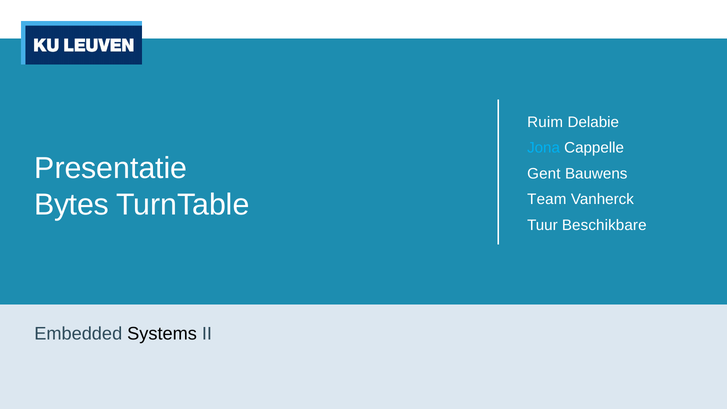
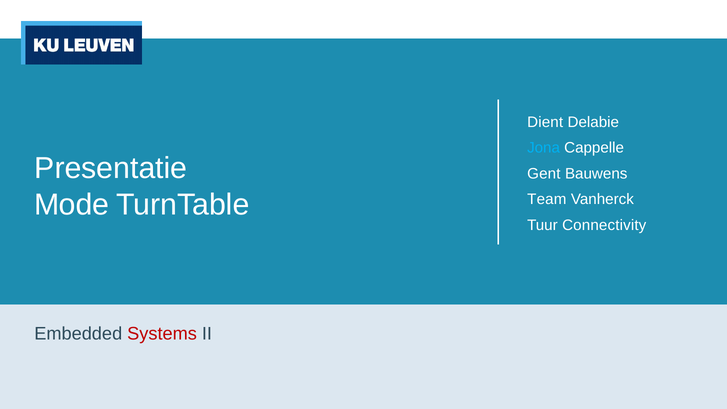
Ruim: Ruim -> Dient
Bytes: Bytes -> Mode
Beschikbare: Beschikbare -> Connectivity
Systems colour: black -> red
